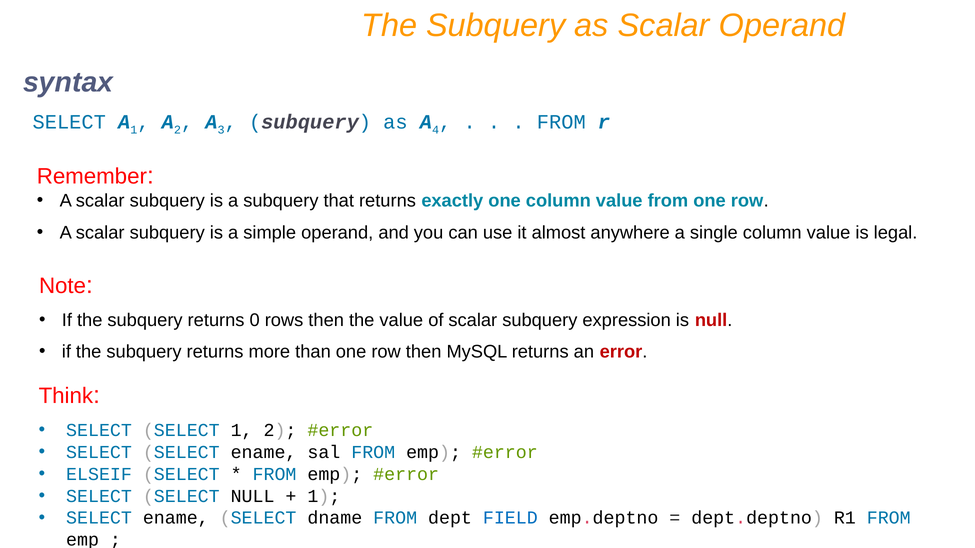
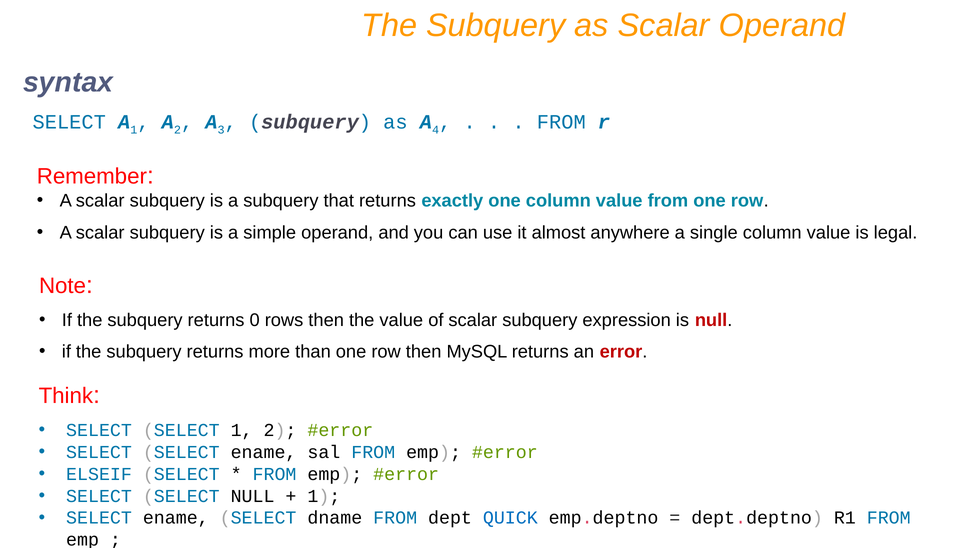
FIELD: FIELD -> QUICK
